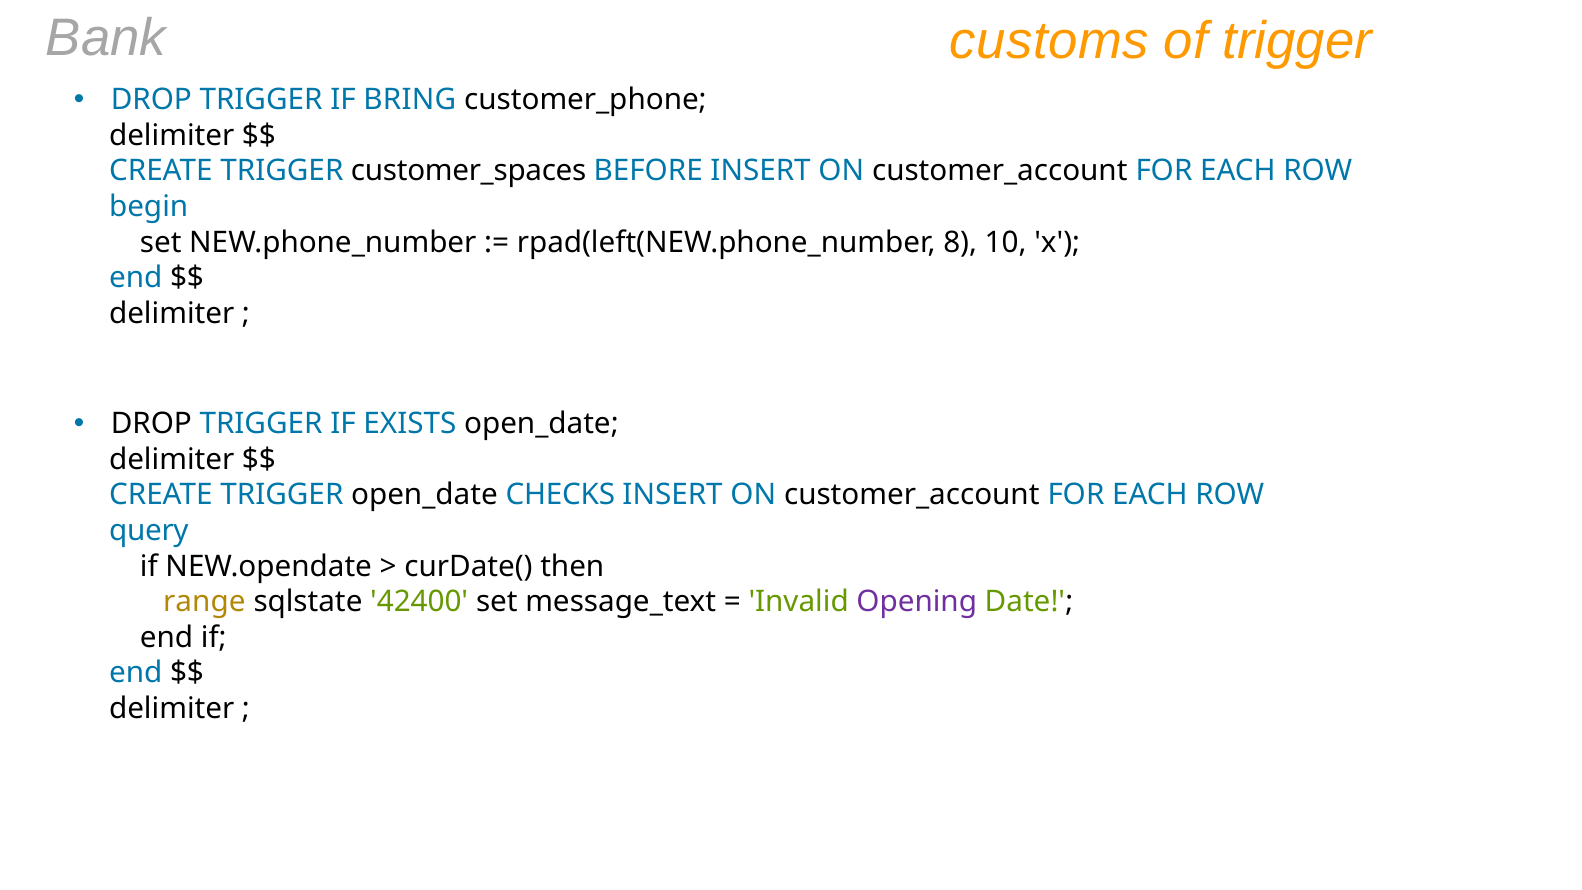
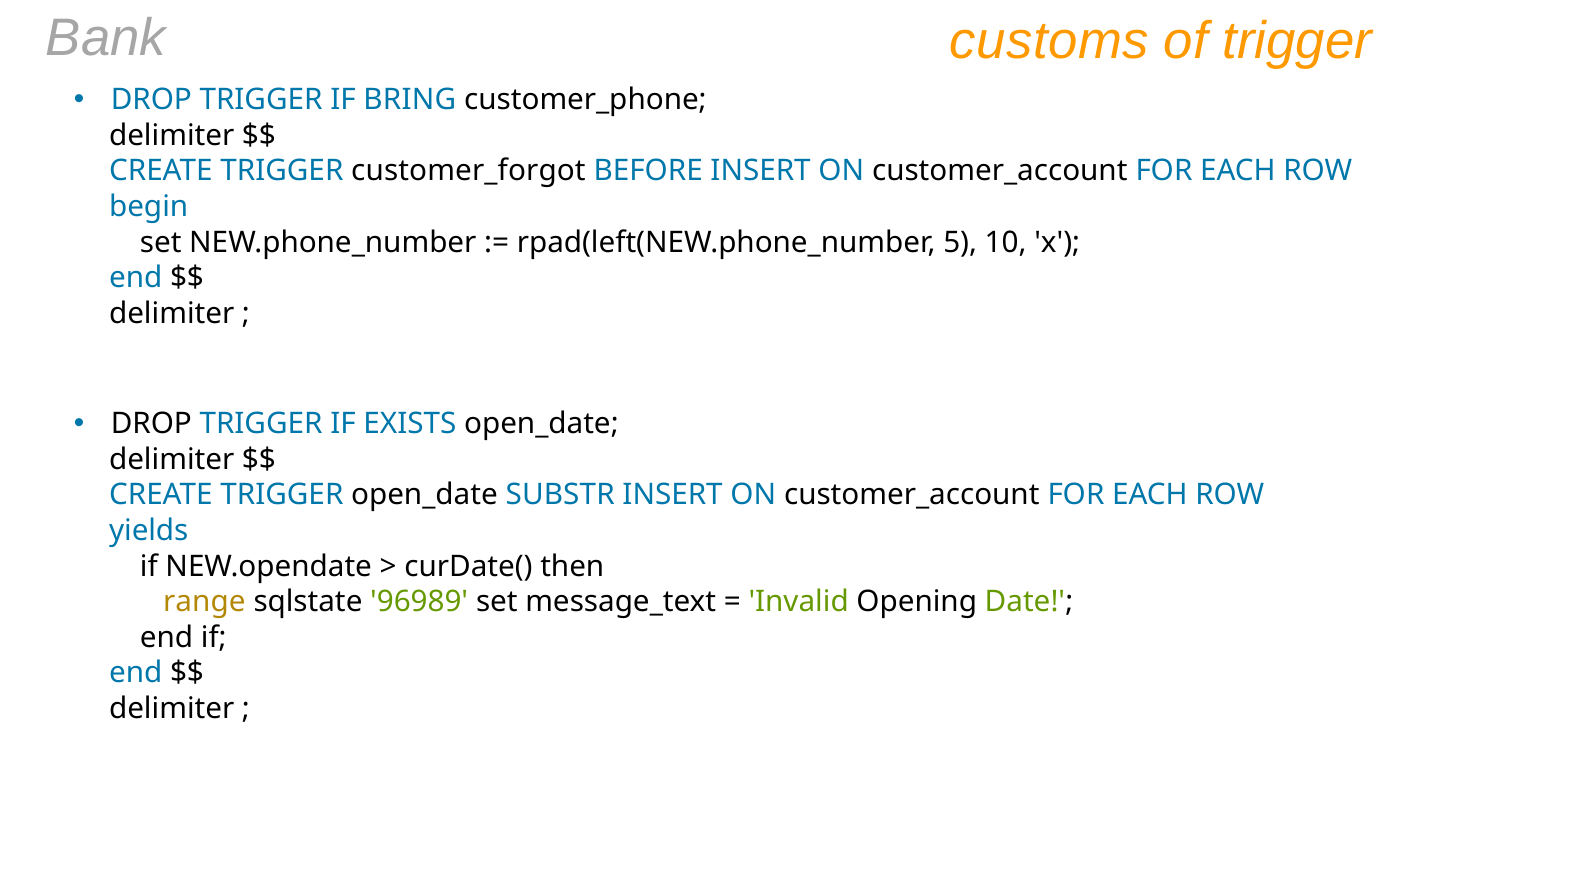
customer_spaces: customer_spaces -> customer_forgot
8: 8 -> 5
CHECKS: CHECKS -> SUBSTR
query: query -> yields
42400: 42400 -> 96989
Opening colour: purple -> black
